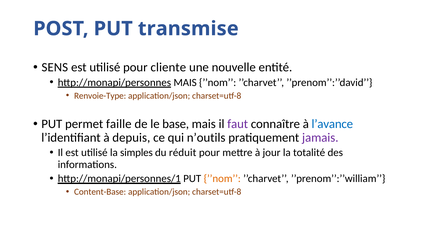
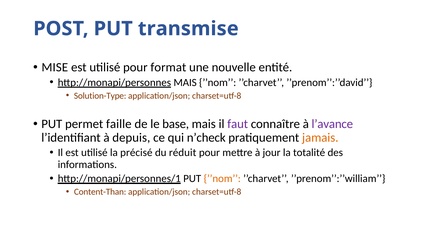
SENS: SENS -> MISE
cliente: cliente -> format
Renvoie-Type: Renvoie-Type -> Solution-Type
l’avance colour: blue -> purple
n’outils: n’outils -> n’check
jamais colour: purple -> orange
simples: simples -> précisé
Content-Base: Content-Base -> Content-Than
